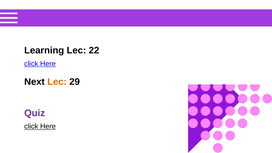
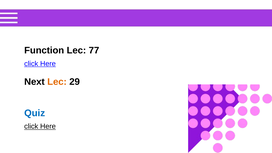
Learning: Learning -> Function
22: 22 -> 77
Quiz colour: purple -> blue
